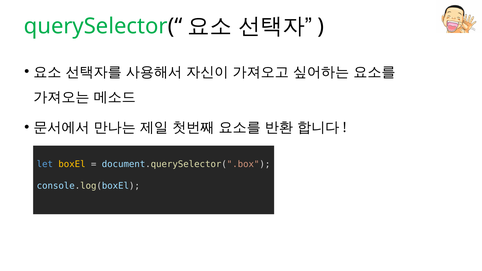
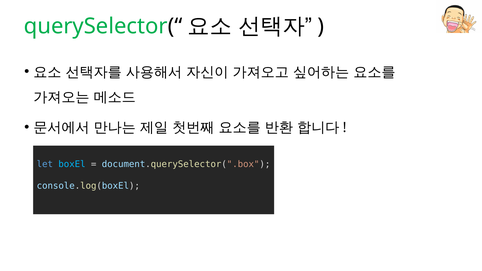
boxEl colour: yellow -> light blue
